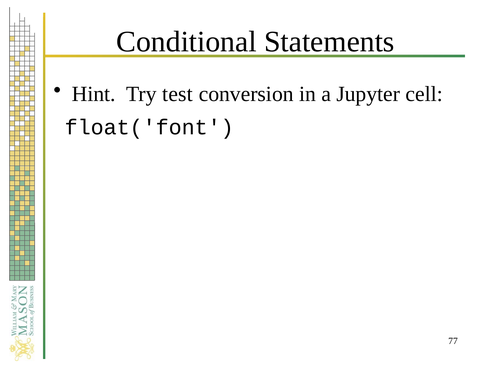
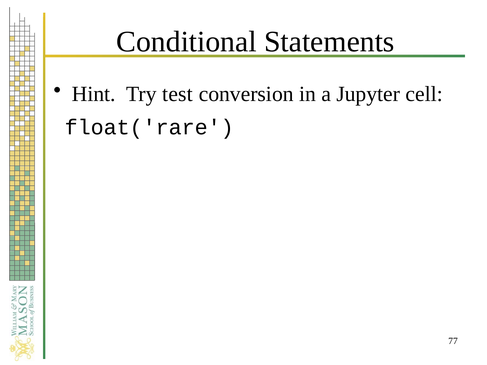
float('font: float('font -> float('rare
